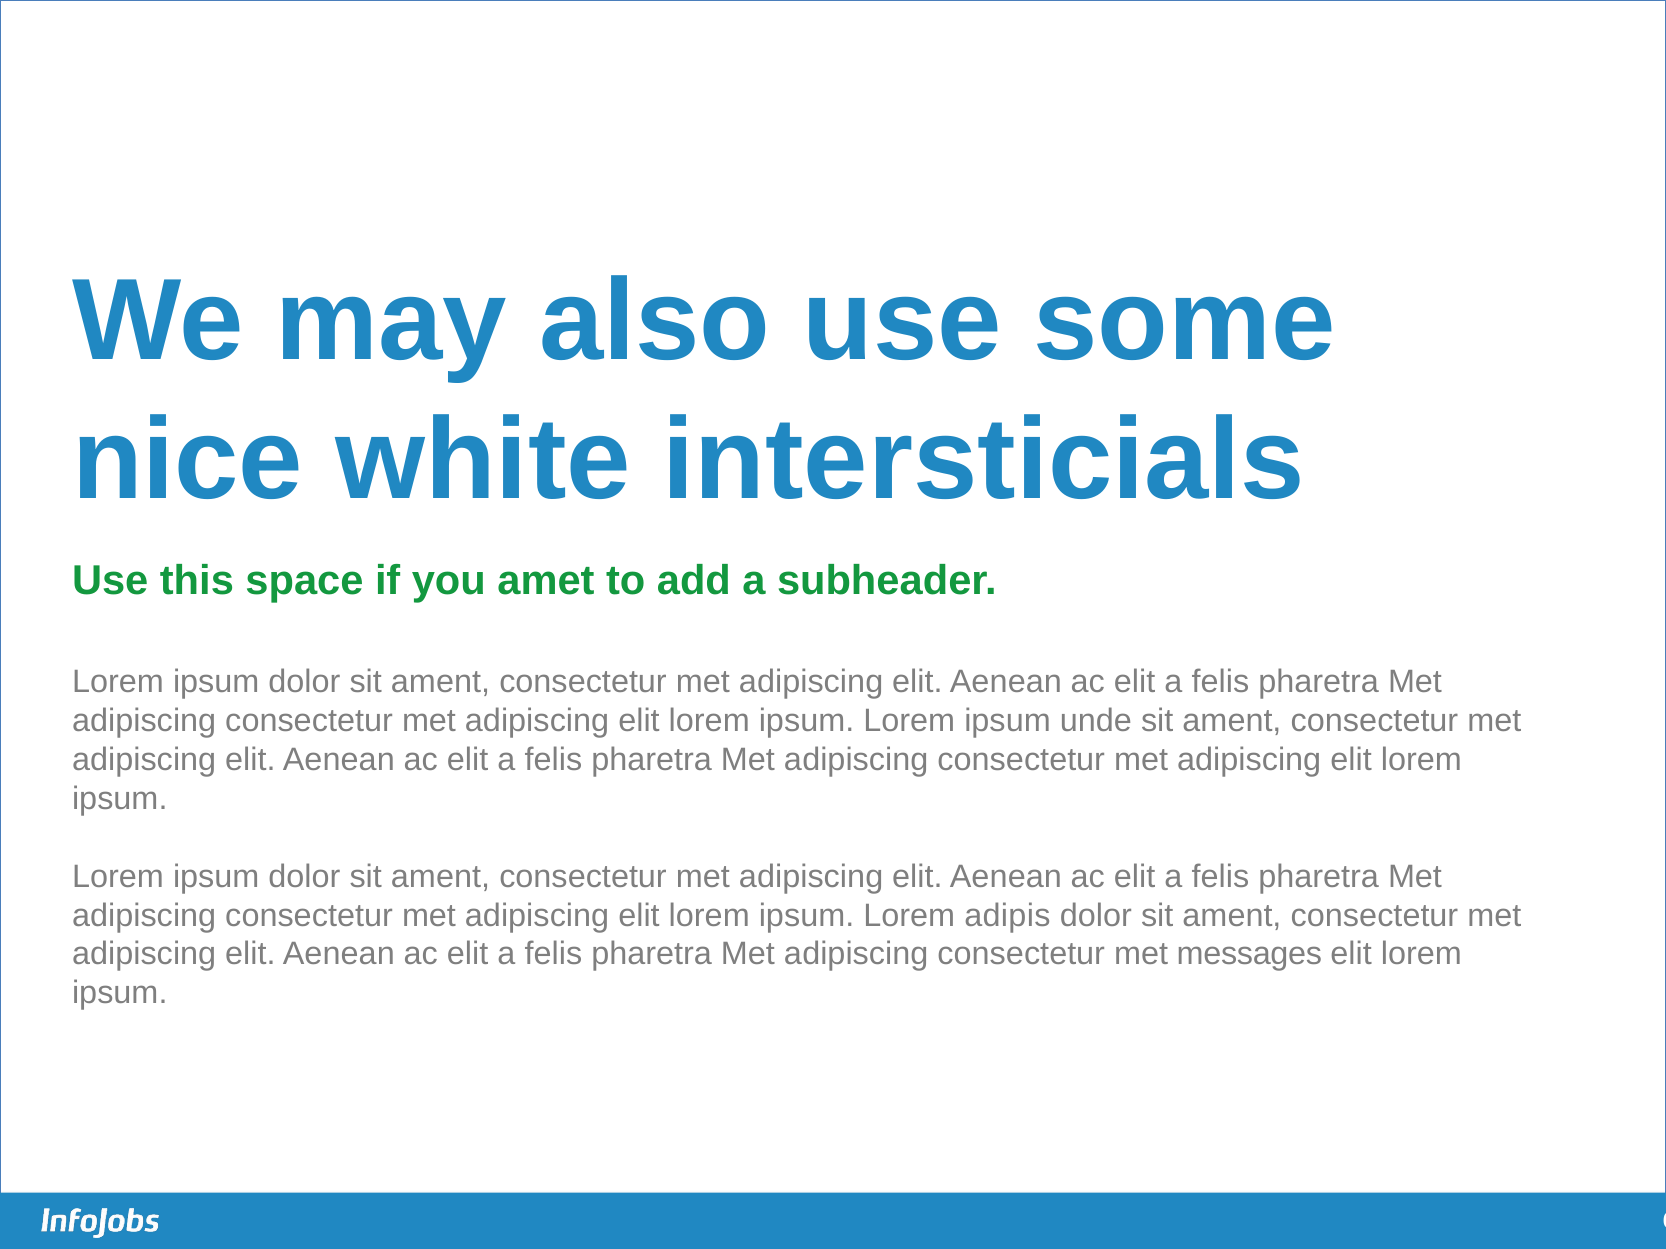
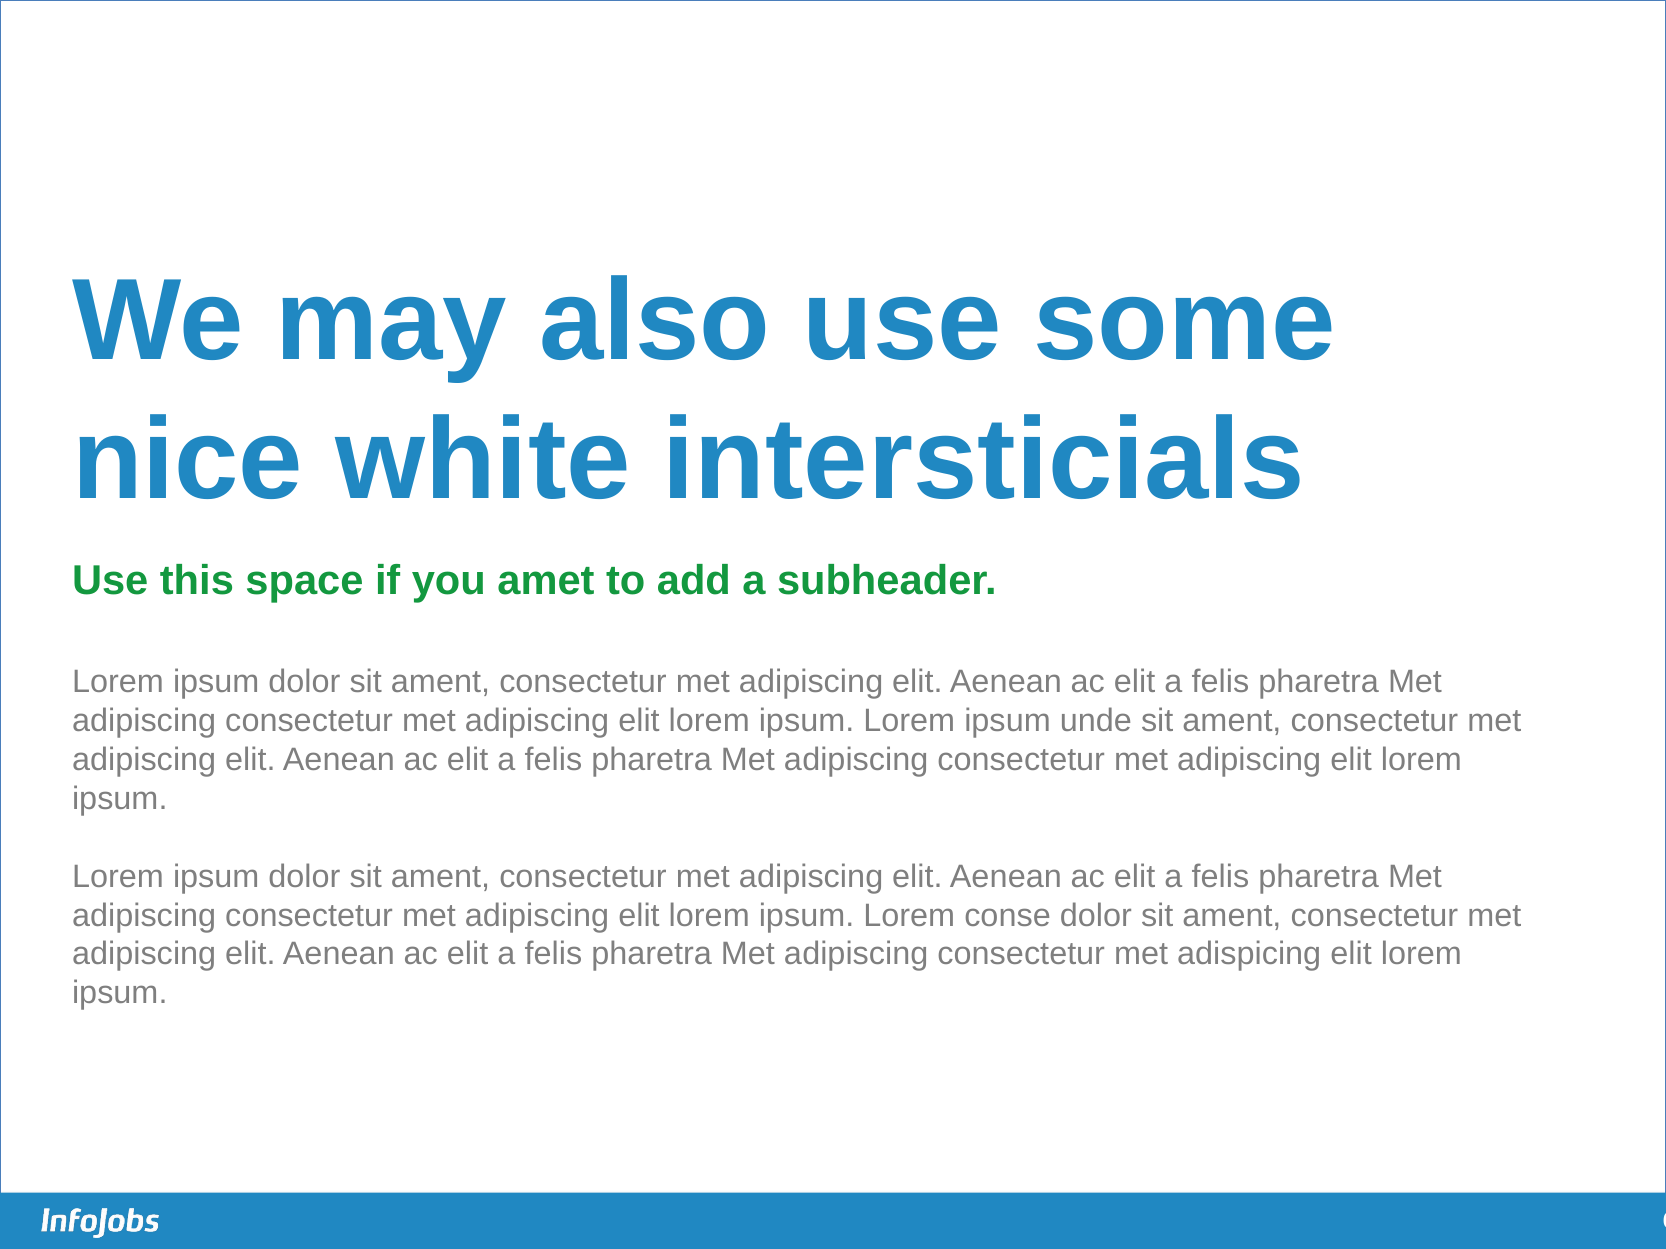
adipis: adipis -> conse
messages: messages -> adispicing
